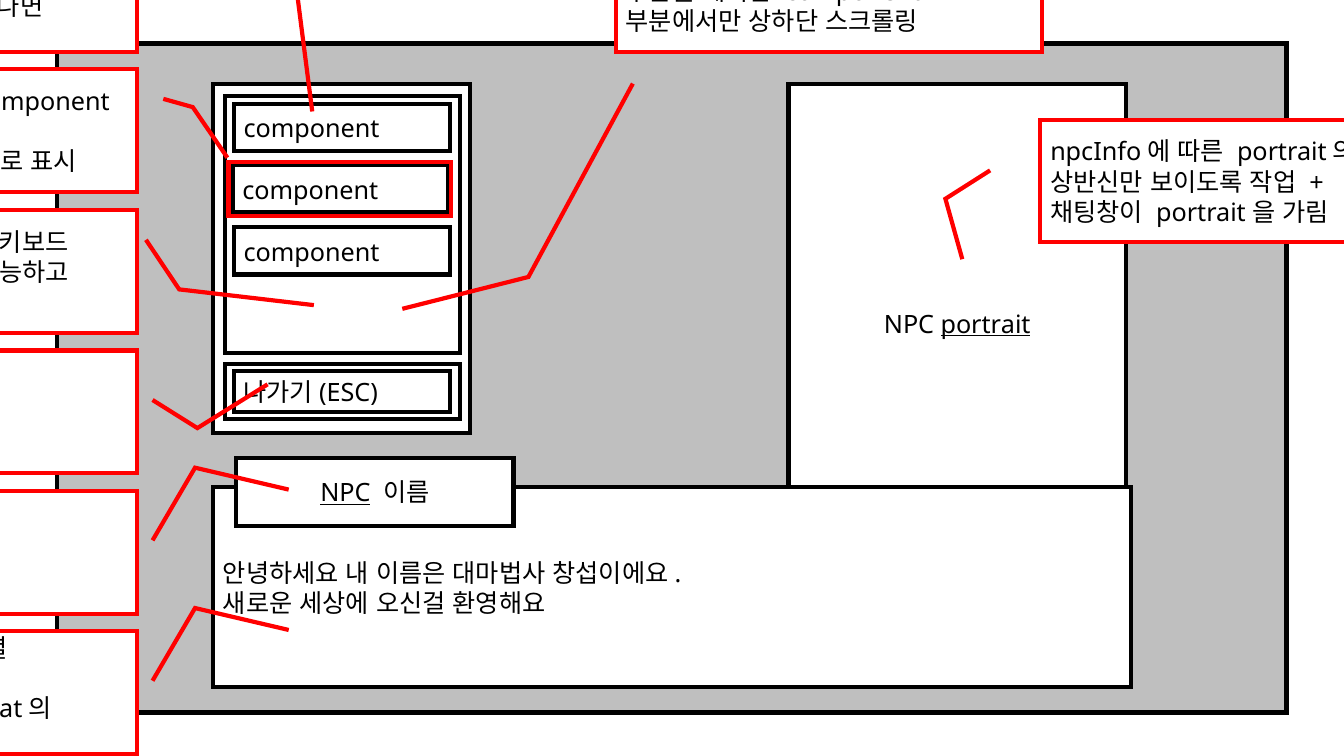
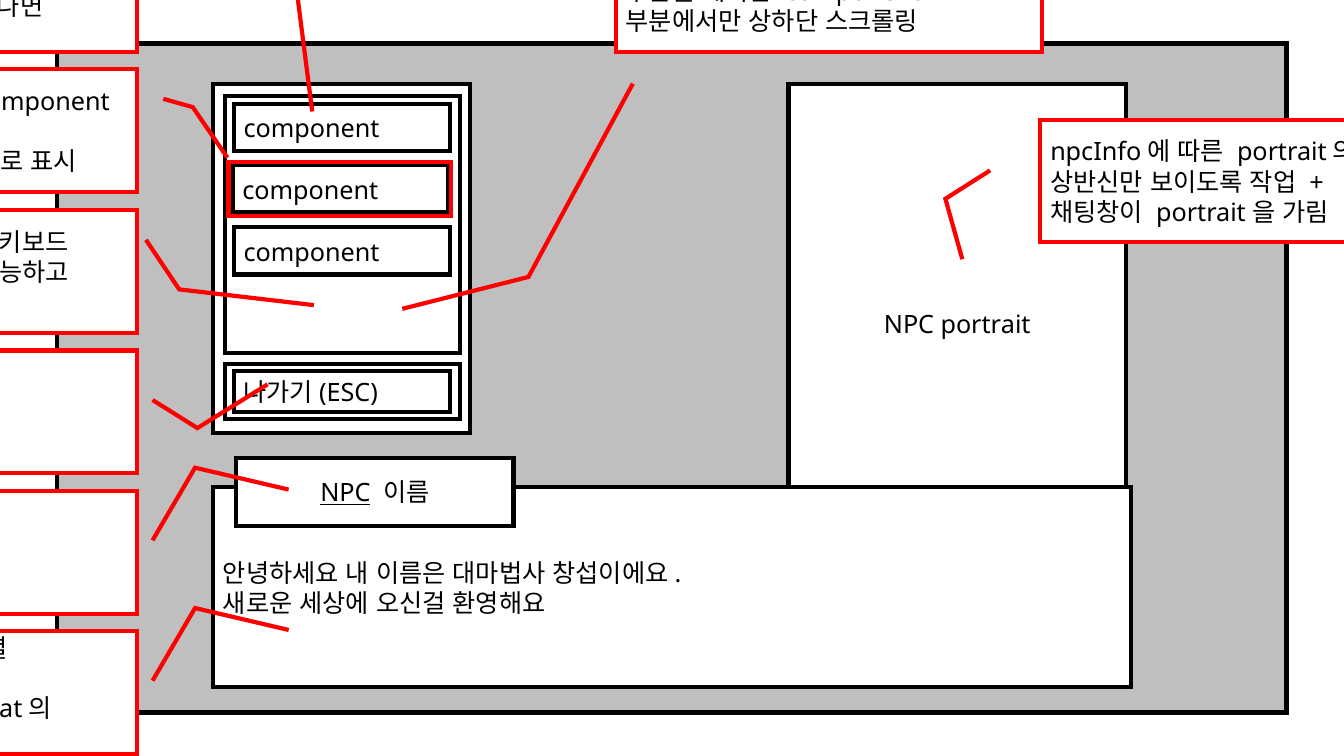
portrait underline: present -> none
